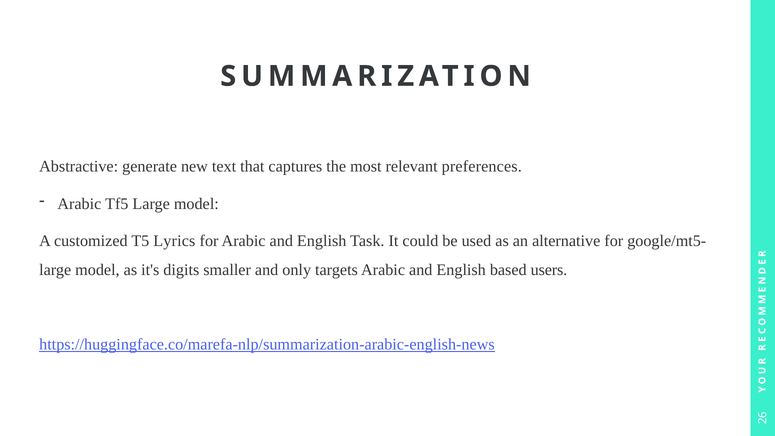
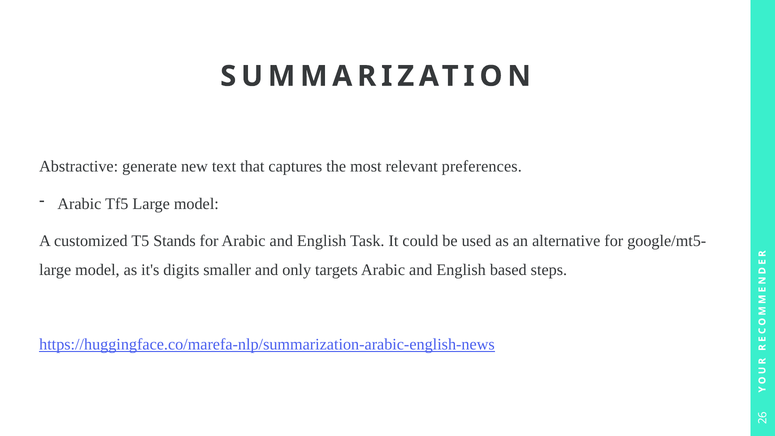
Lyrics: Lyrics -> Stands
users: users -> steps
